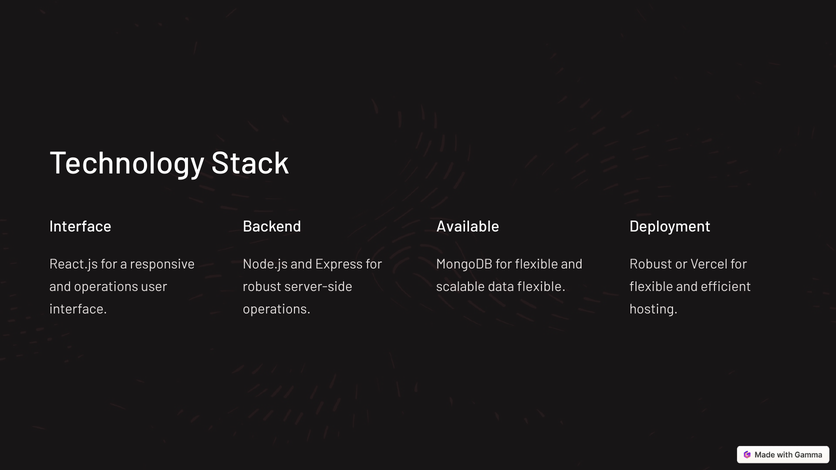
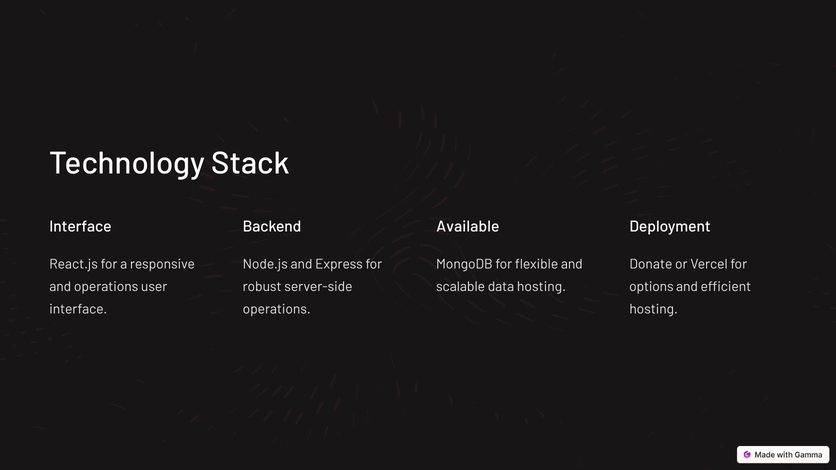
Robust at (651, 264): Robust -> Donate
flexible at (651, 287): flexible -> options
data flexible: flexible -> hosting
